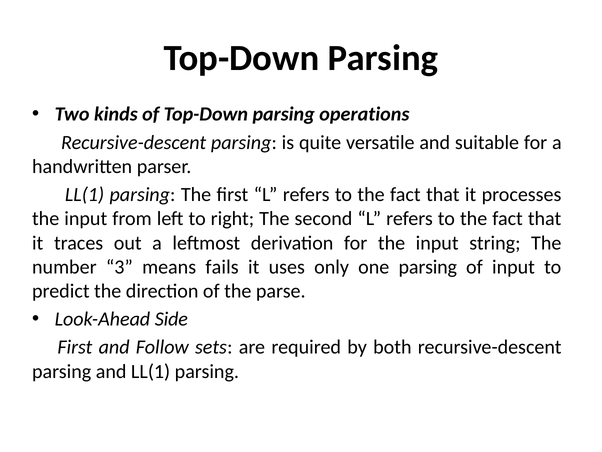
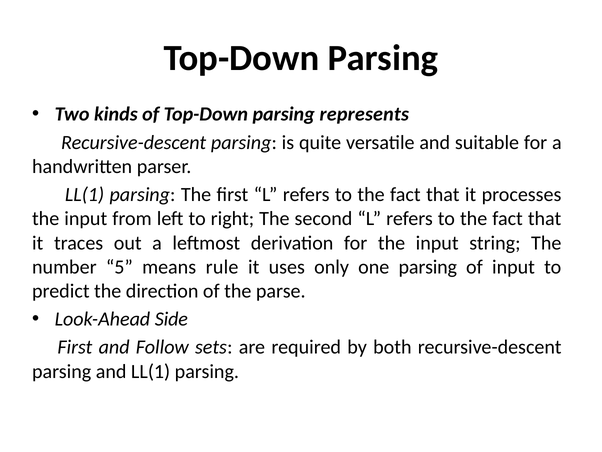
operations: operations -> represents
3: 3 -> 5
fails: fails -> rule
